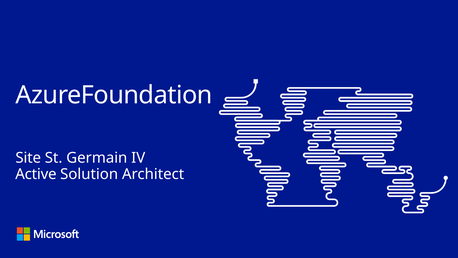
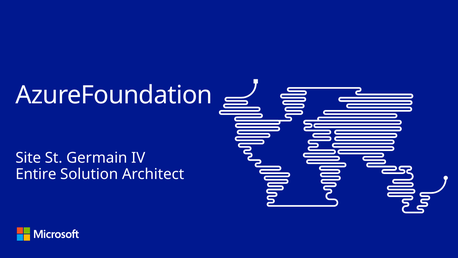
Active: Active -> Entire
